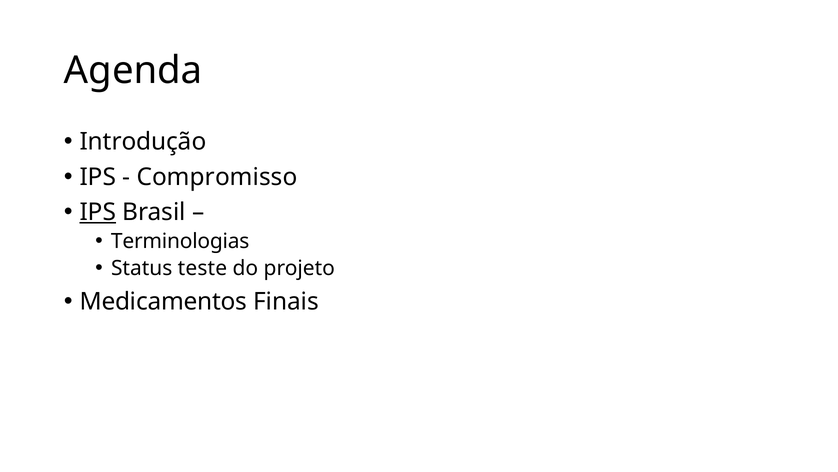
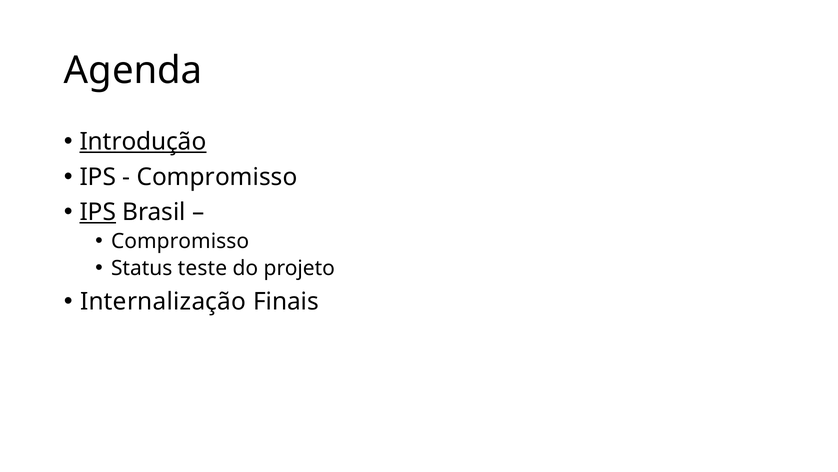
Introdução underline: none -> present
Terminologias at (180, 241): Terminologias -> Compromisso
Medicamentos: Medicamentos -> Internalização
